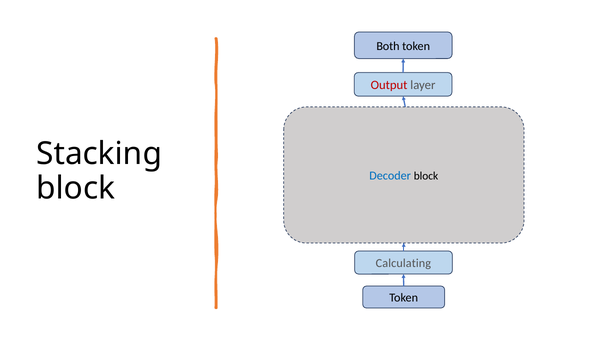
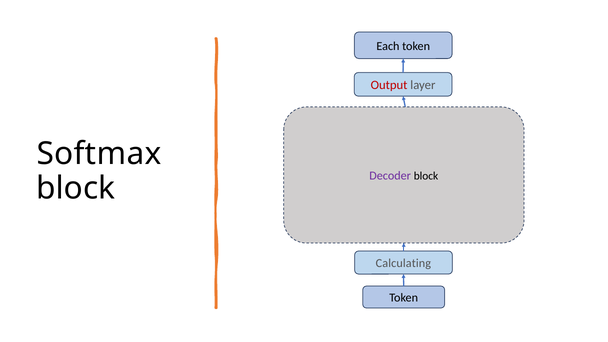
Both: Both -> Each
Stacking: Stacking -> Softmax
Decoder colour: blue -> purple
